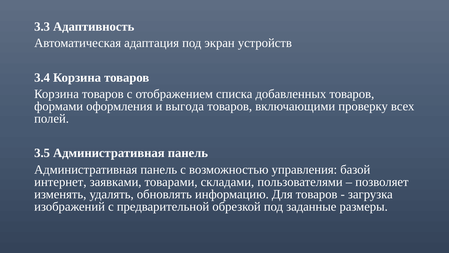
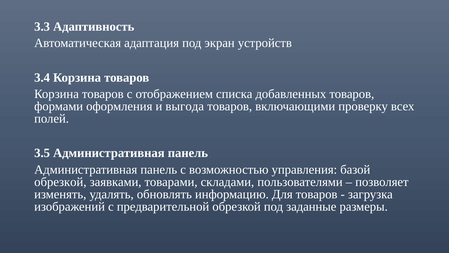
интернет at (60, 182): интернет -> обрезкой
